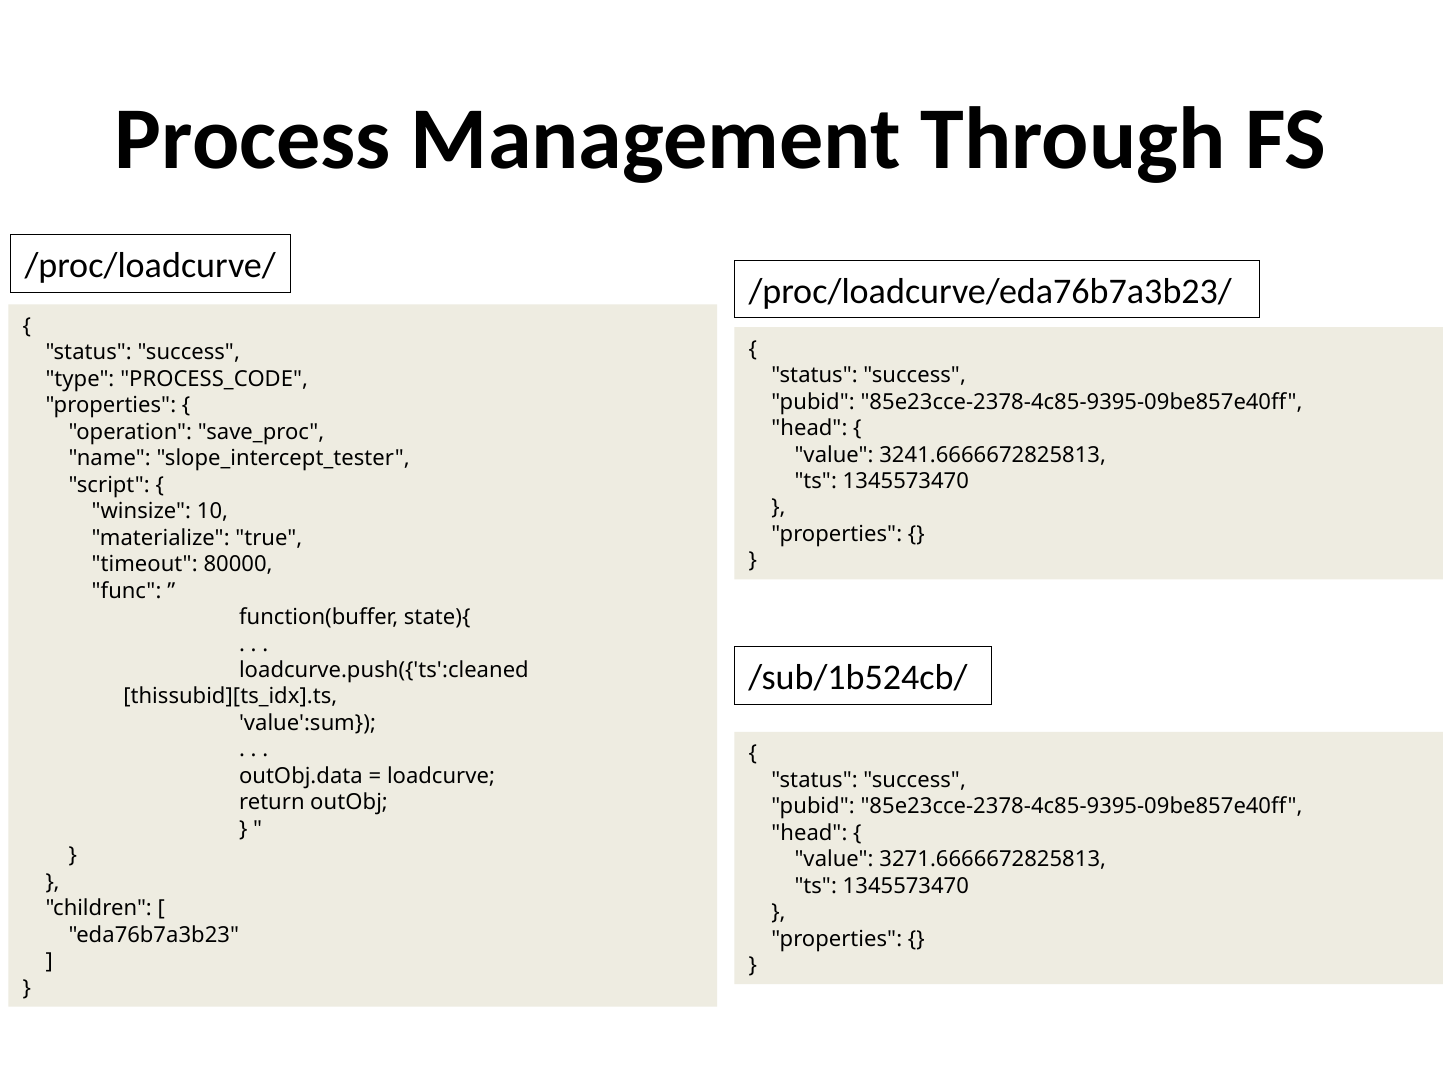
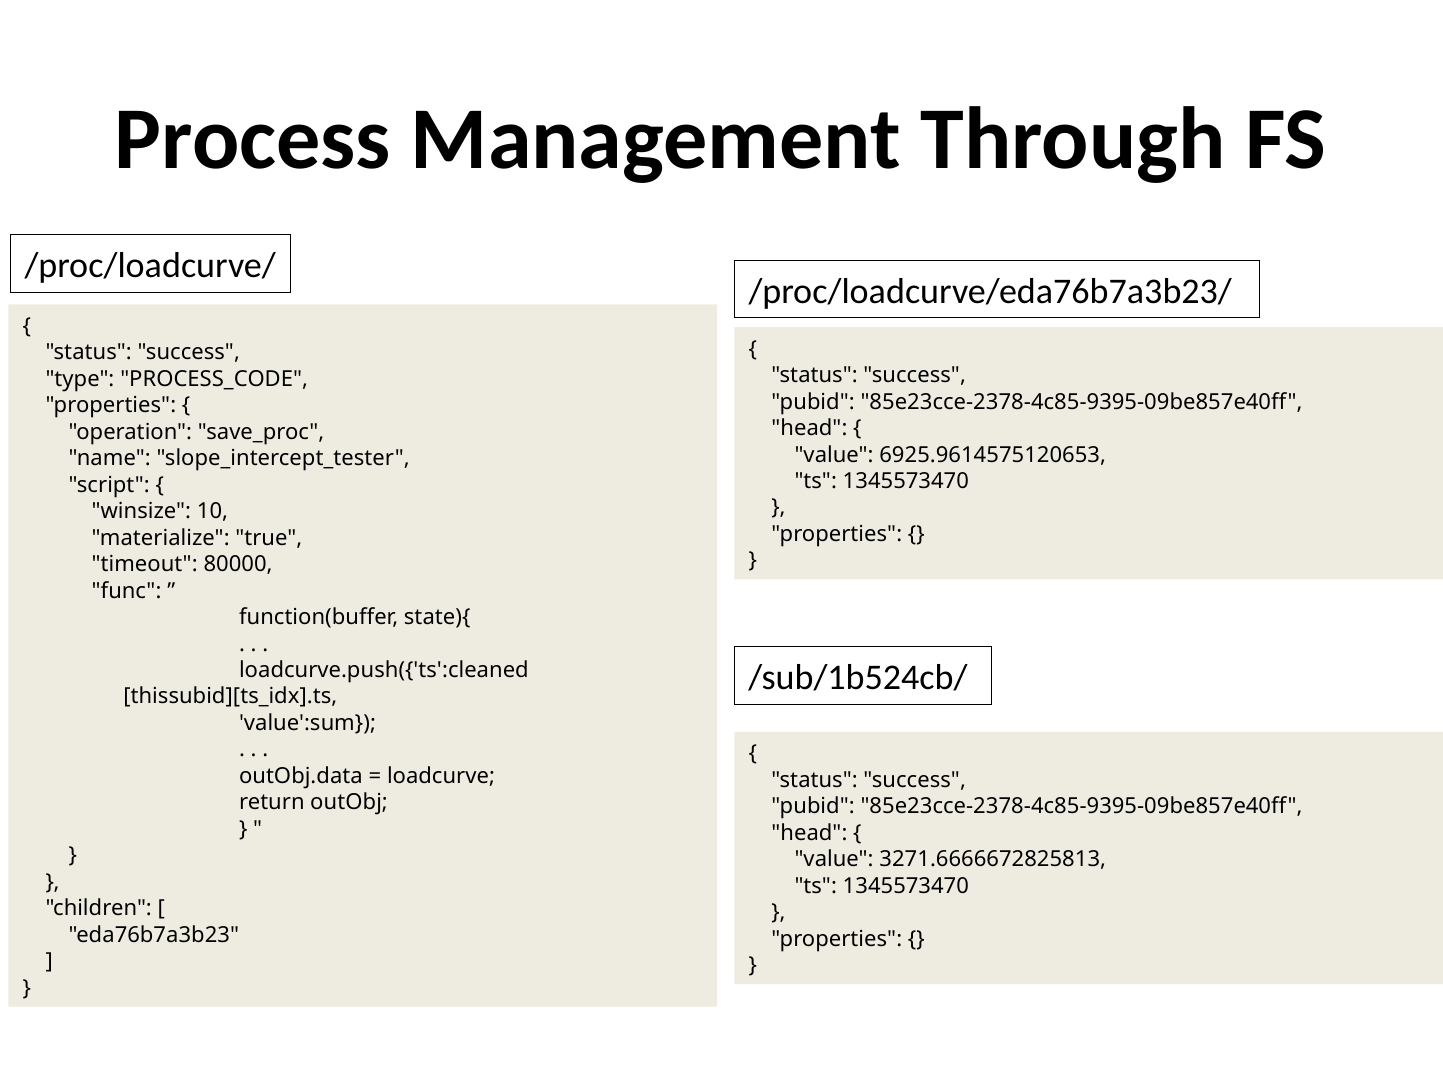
3241.6666672825813: 3241.6666672825813 -> 6925.9614575120653
